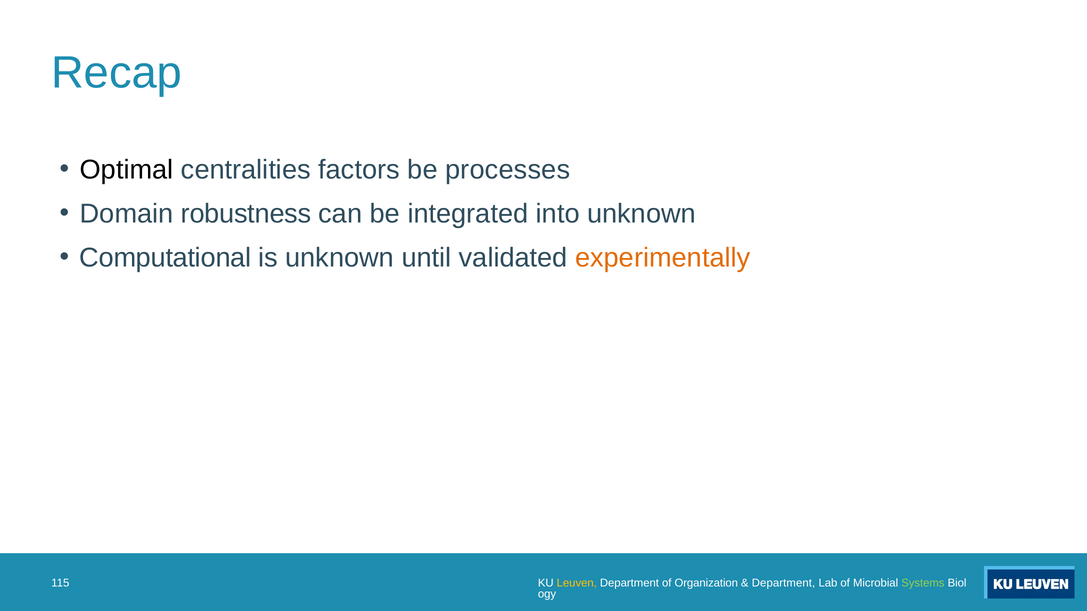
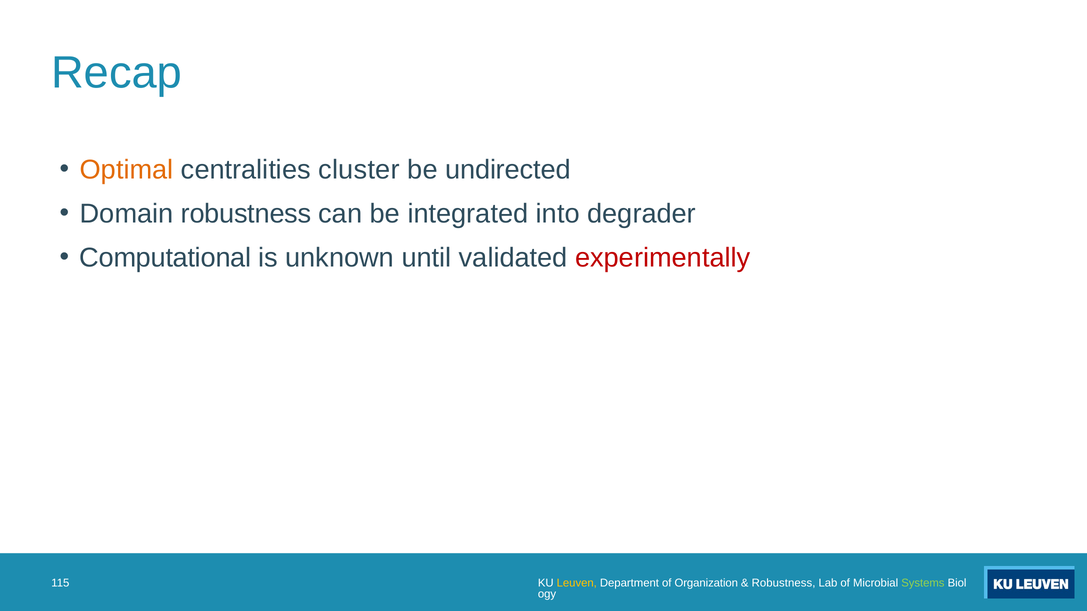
Optimal colour: black -> orange
factors: factors -> cluster
processes: processes -> undirected
into unknown: unknown -> degrader
experimentally colour: orange -> red
Department at (784, 583): Department -> Robustness
